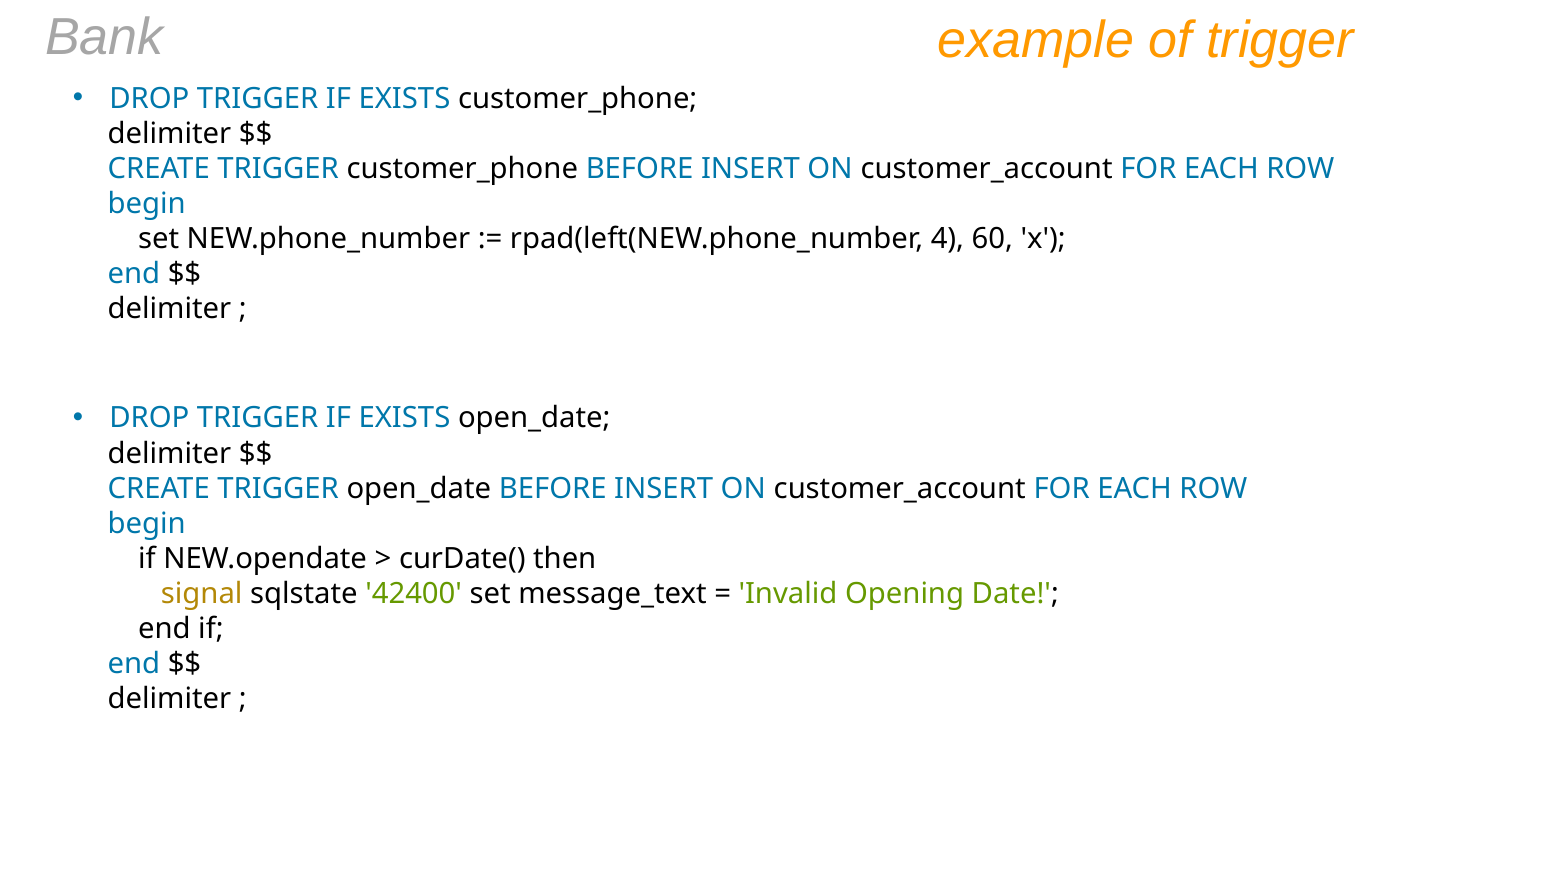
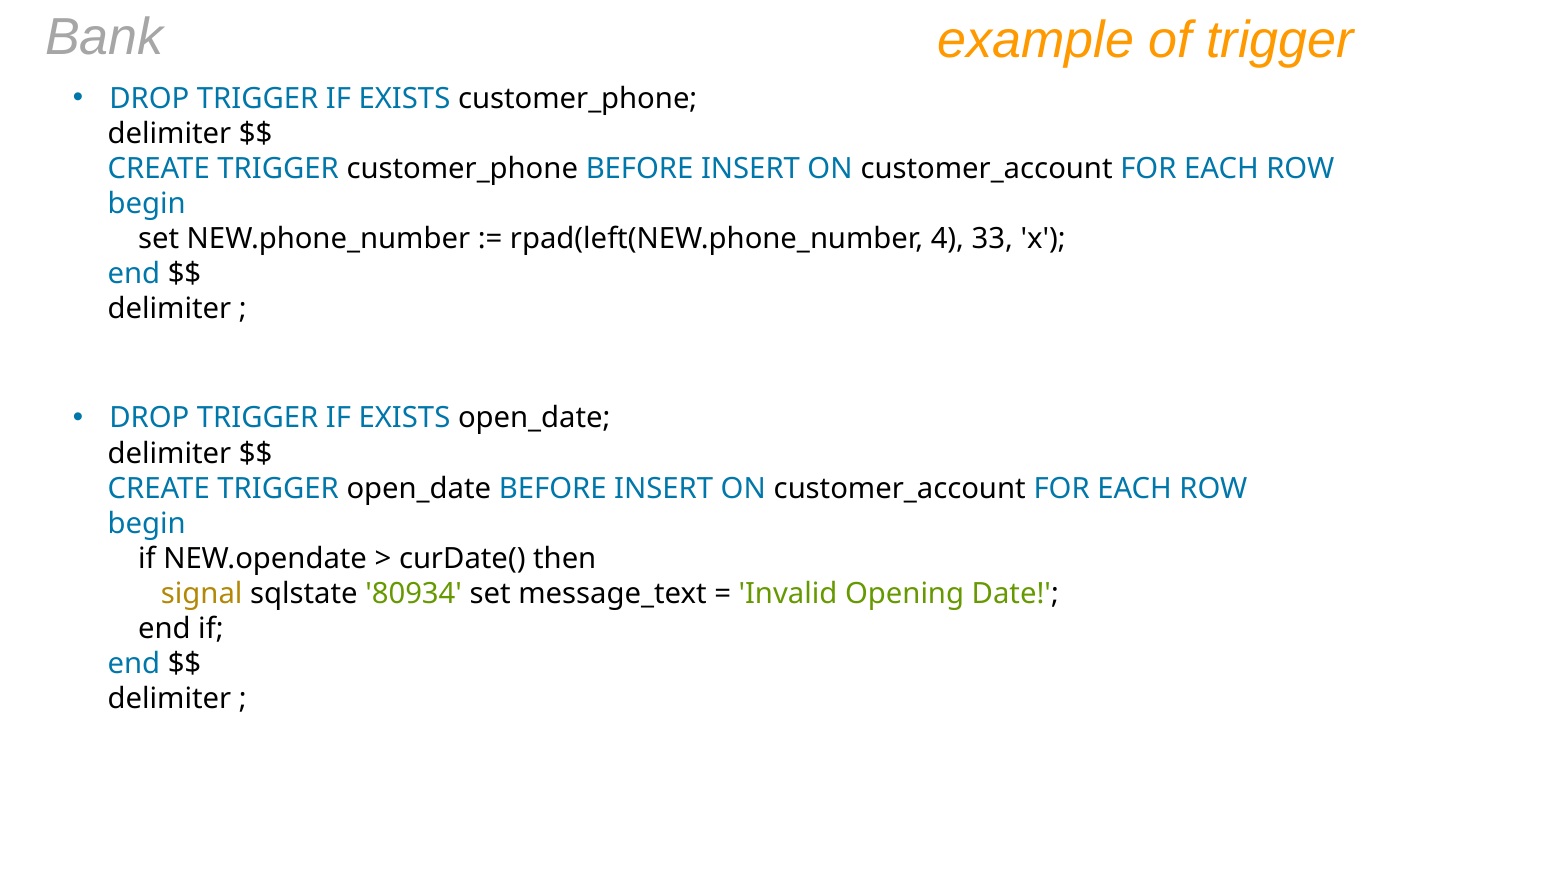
60: 60 -> 33
42400: 42400 -> 80934
